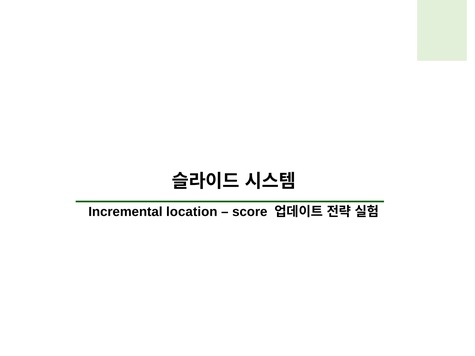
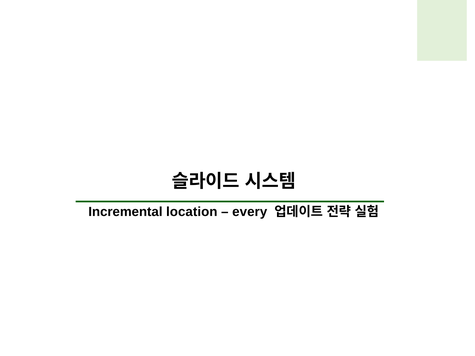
score: score -> every
